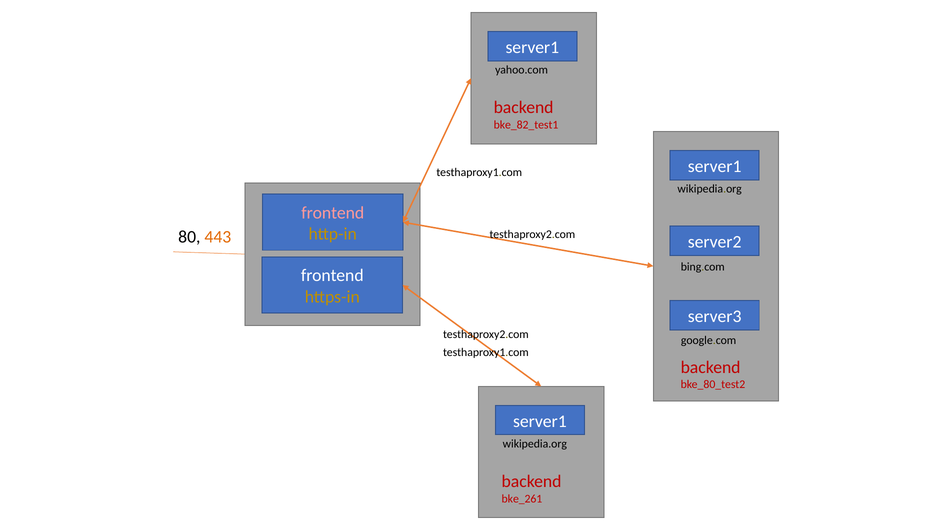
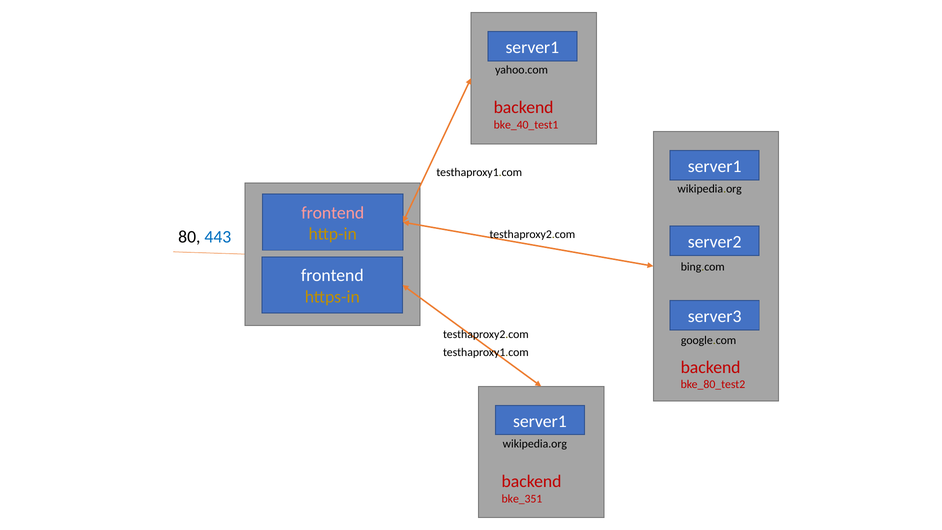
bke_82_test1: bke_82_test1 -> bke_40_test1
443 colour: orange -> blue
bke_261: bke_261 -> bke_351
